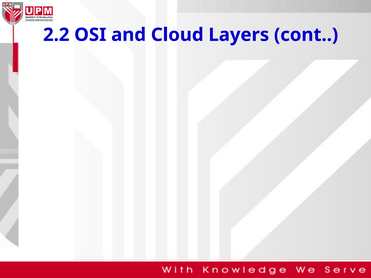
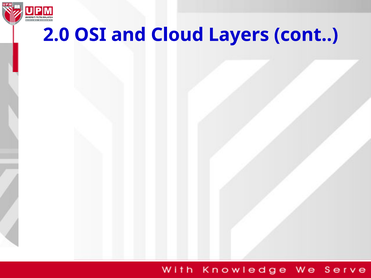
2.2: 2.2 -> 2.0
